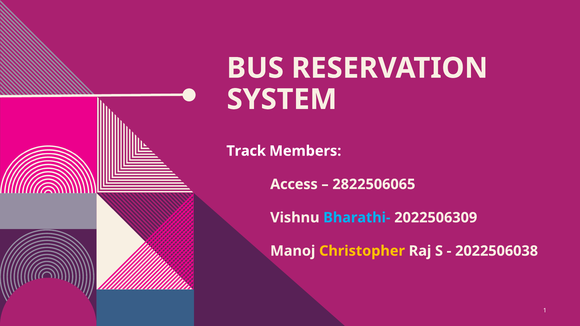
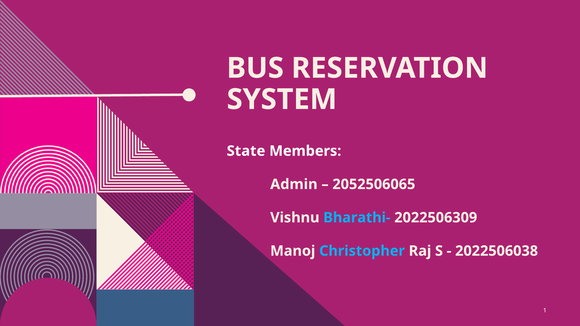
Track: Track -> State
Access: Access -> Admin
2822506065: 2822506065 -> 2052506065
Christopher colour: yellow -> light blue
